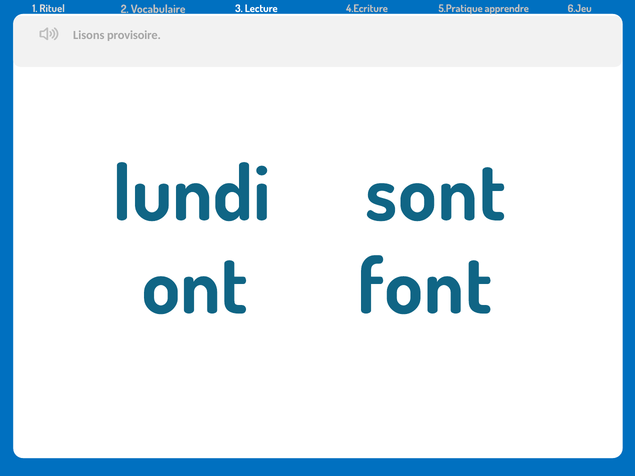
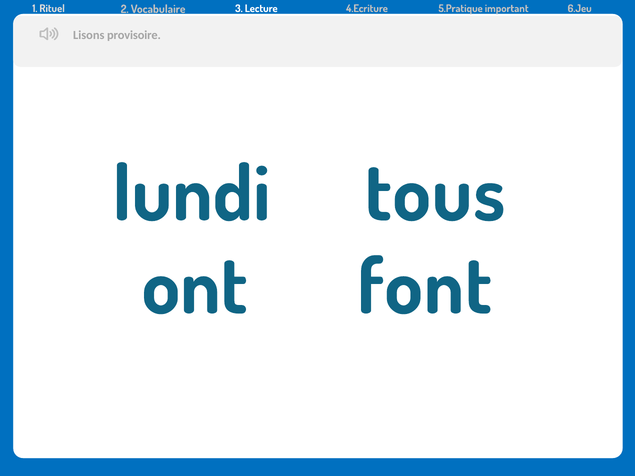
apprendre: apprendre -> important
sont: sont -> tous
